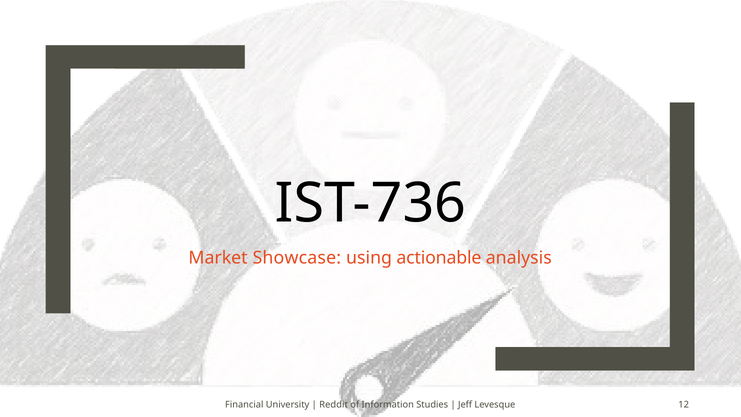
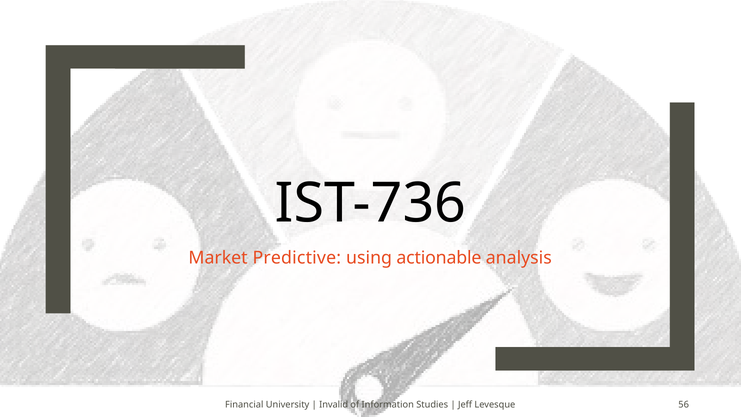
Showcase: Showcase -> Predictive
Reddit: Reddit -> Invalid
12: 12 -> 56
